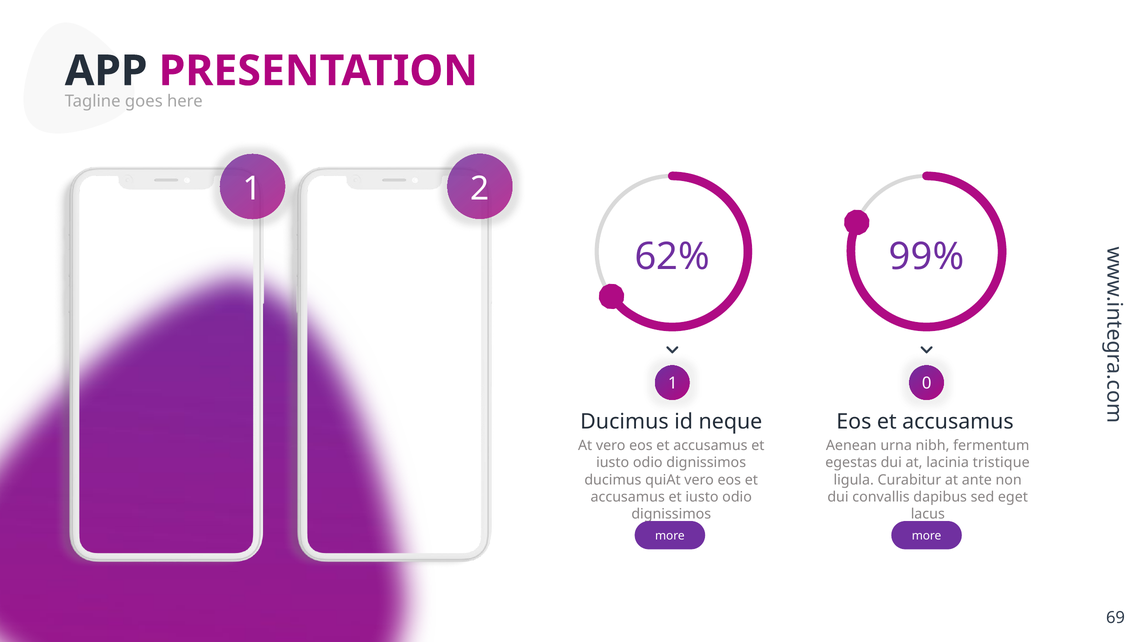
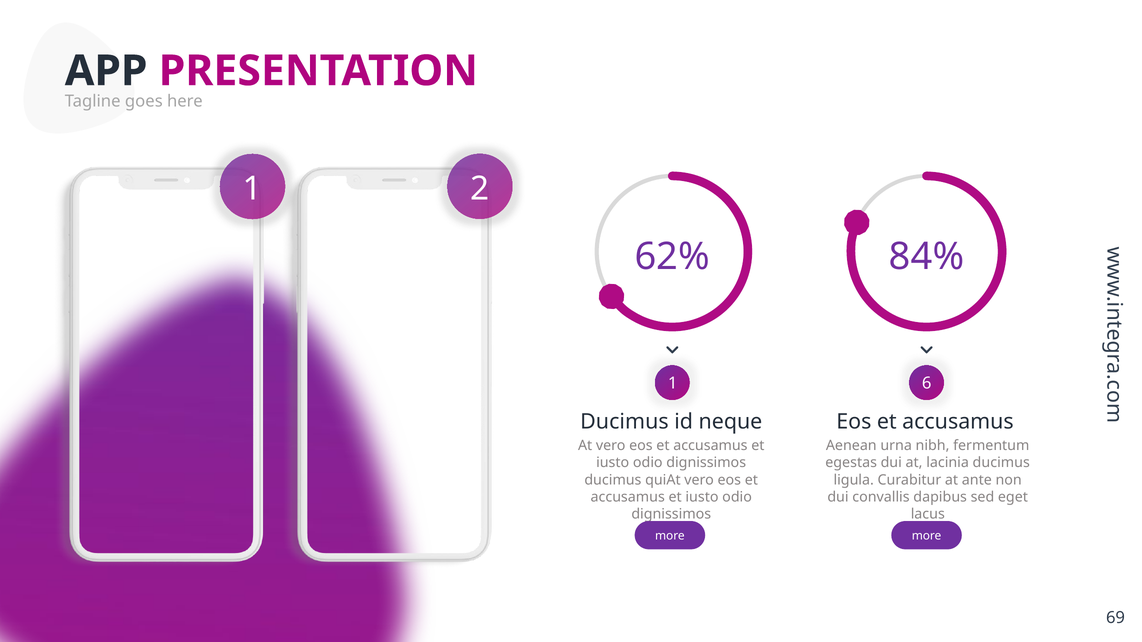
99%: 99% -> 84%
0: 0 -> 6
lacinia tristique: tristique -> ducimus
